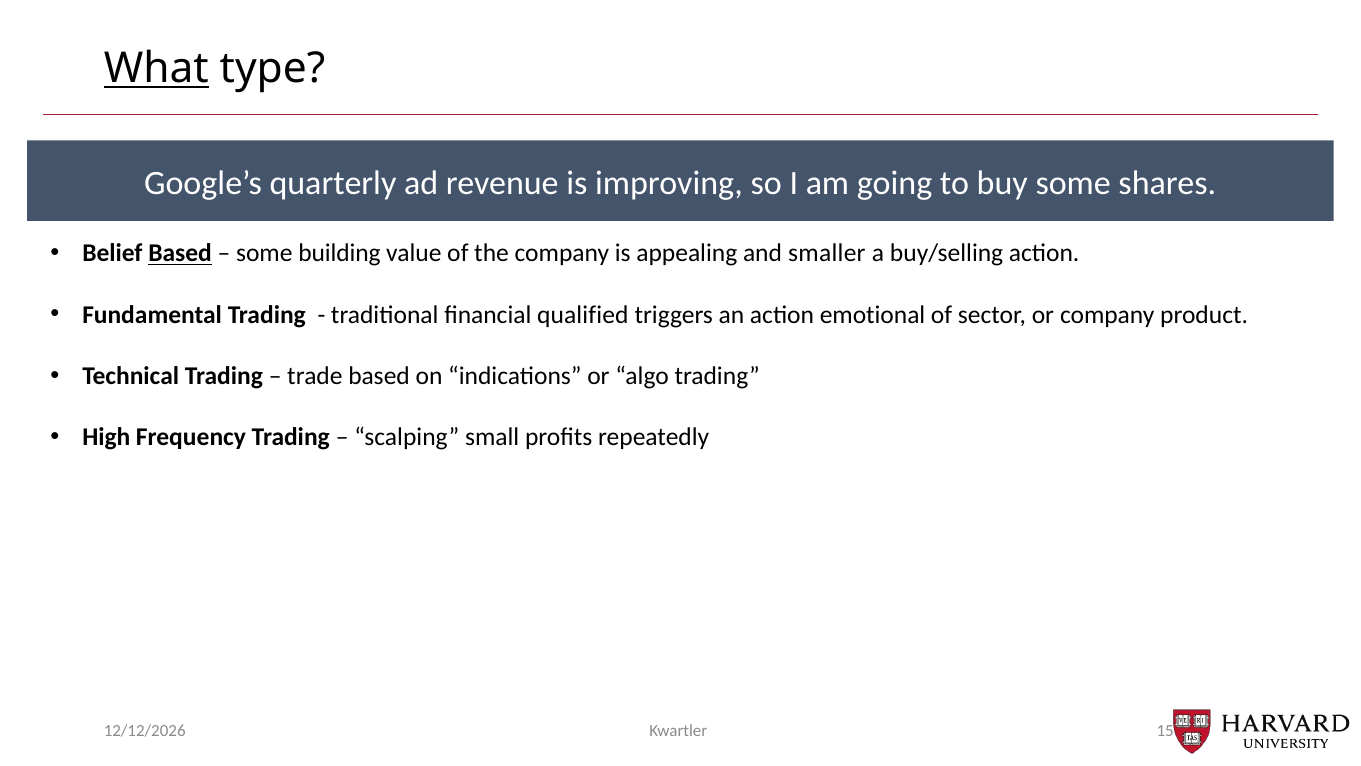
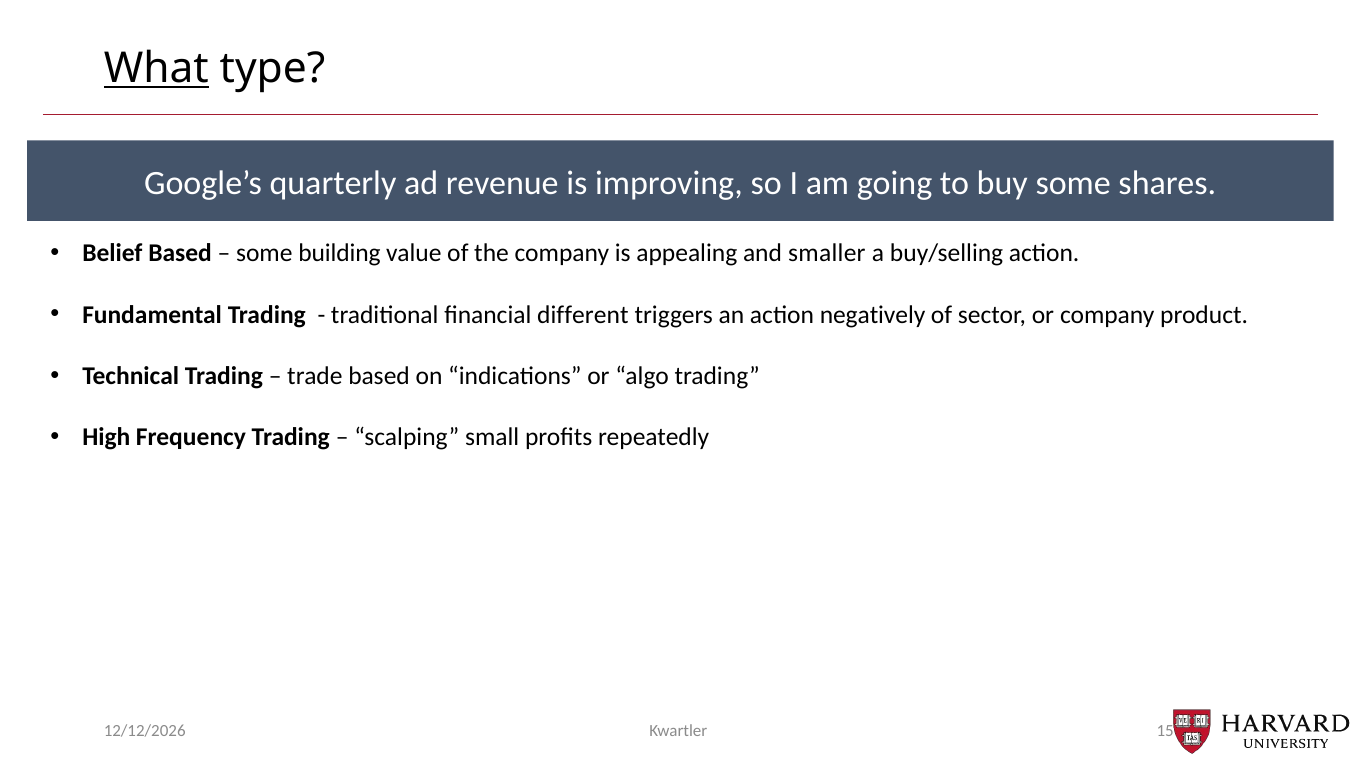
Based at (180, 253) underline: present -> none
qualified: qualified -> different
emotional: emotional -> negatively
